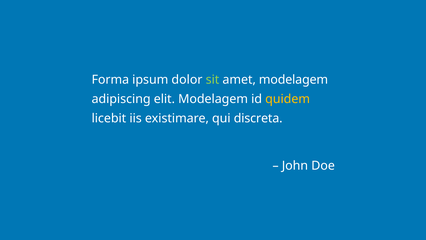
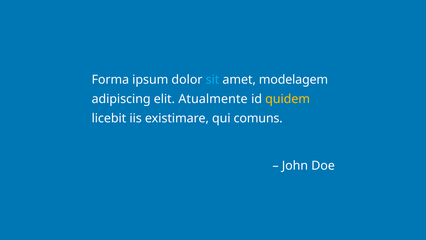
sit colour: light green -> light blue
elit Modelagem: Modelagem -> Atualmente
discreta: discreta -> comuns
